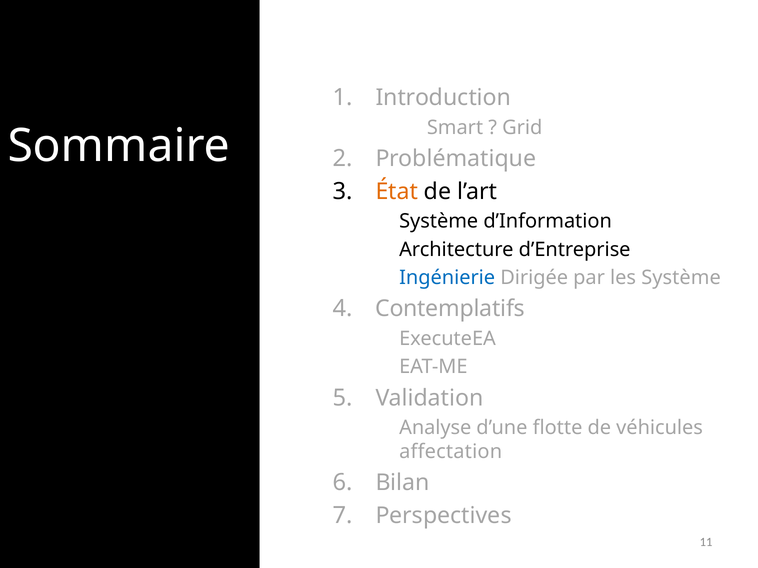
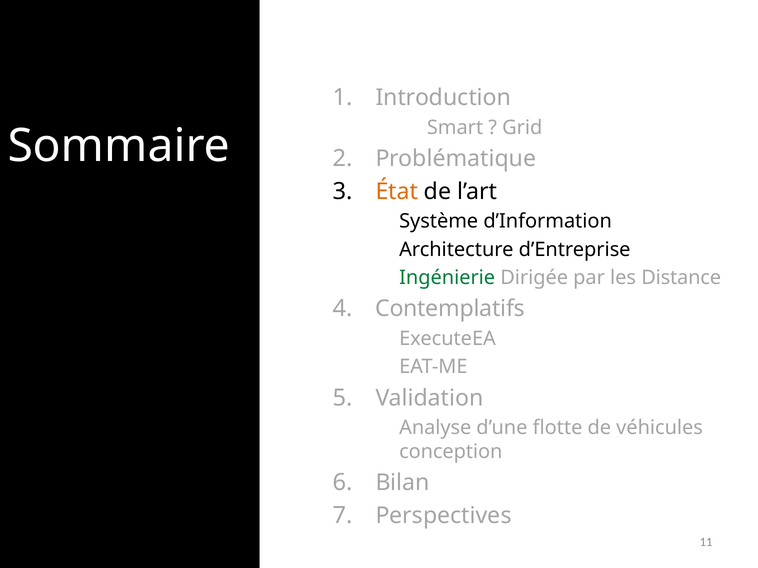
Ingénierie colour: blue -> green
les Système: Système -> Distance
affectation: affectation -> conception
